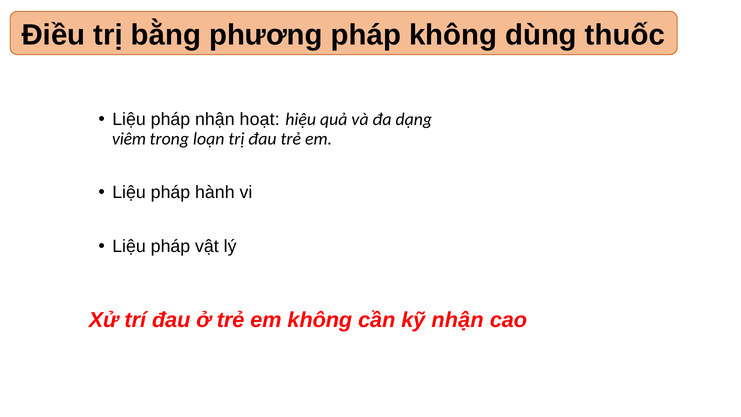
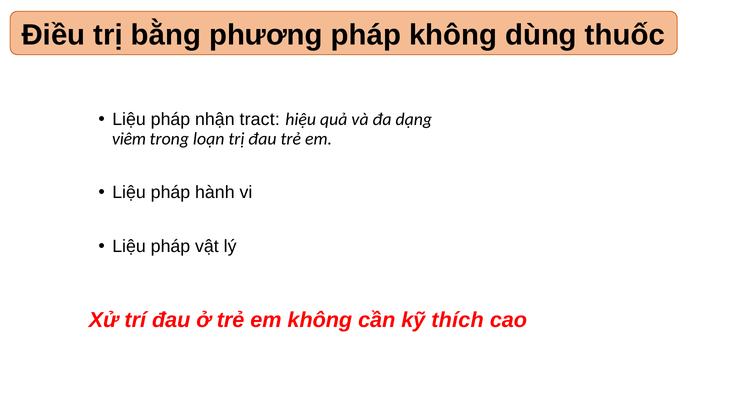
hoạt: hoạt -> tract
kỹ nhận: nhận -> thích
